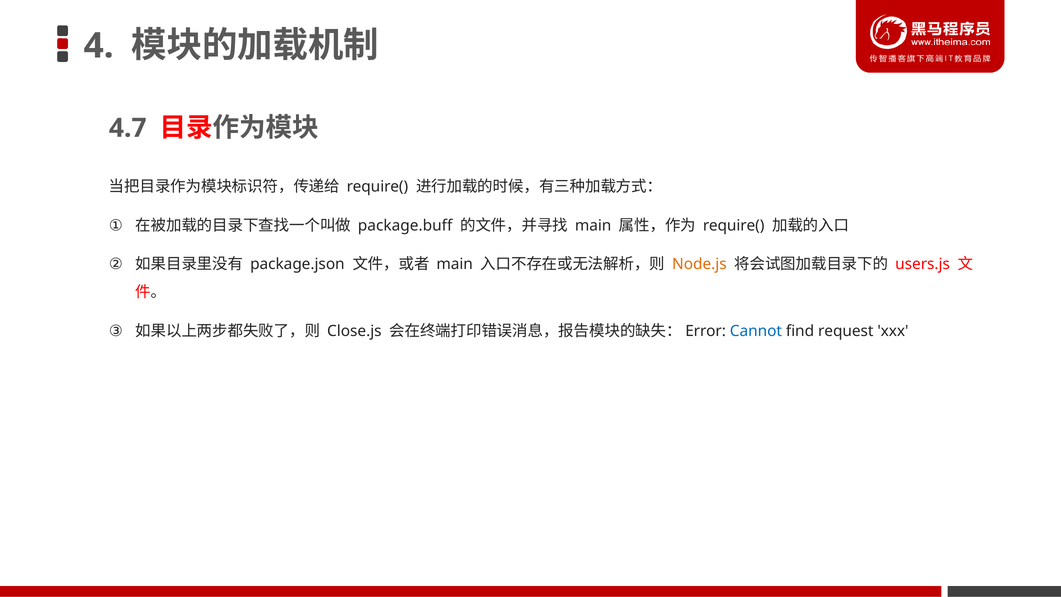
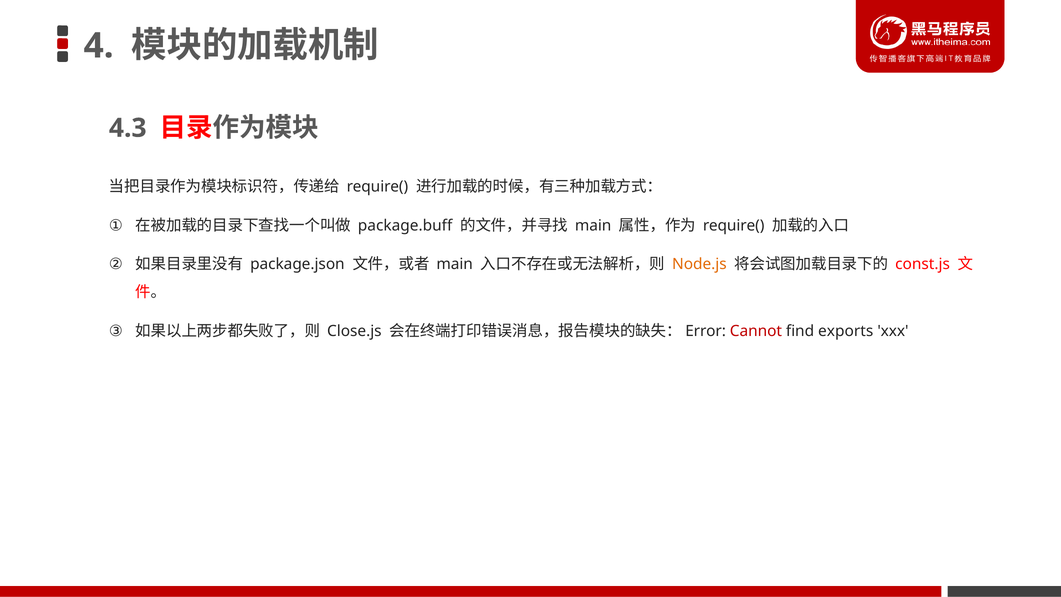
4.7: 4.7 -> 4.3
users.js: users.js -> const.js
Cannot colour: blue -> red
request: request -> exports
